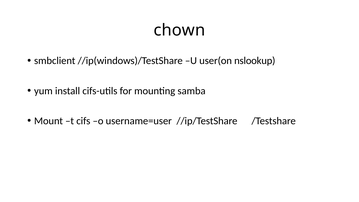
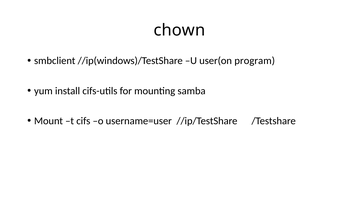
nslookup: nslookup -> program
